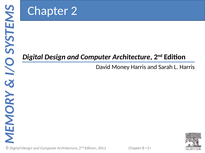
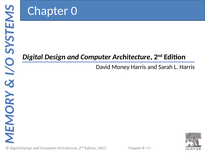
2: 2 -> 0
